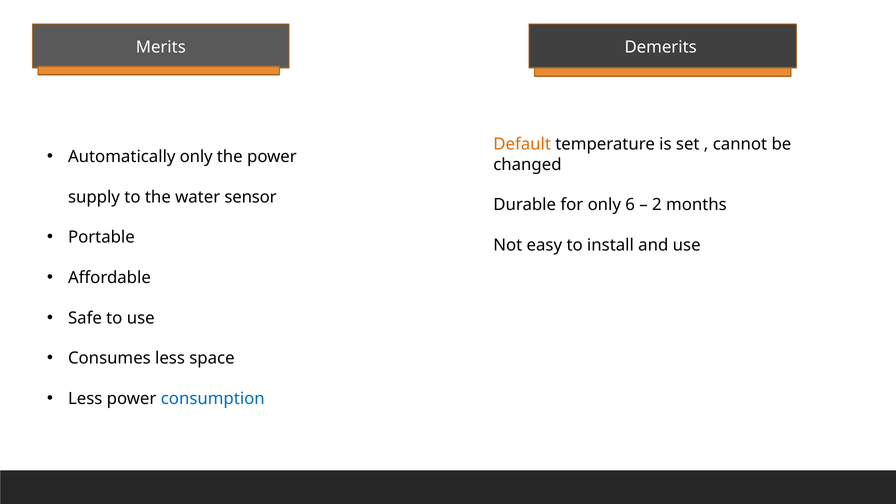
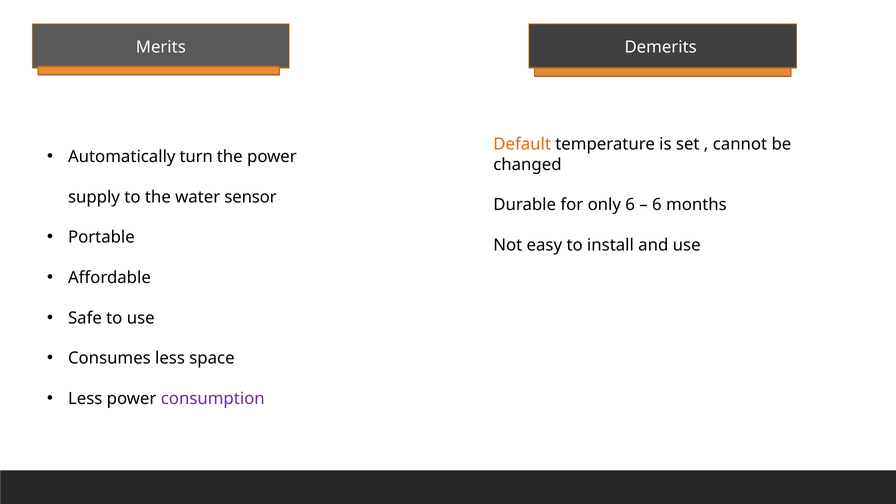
Automatically only: only -> turn
2 at (657, 205): 2 -> 6
consumption colour: blue -> purple
